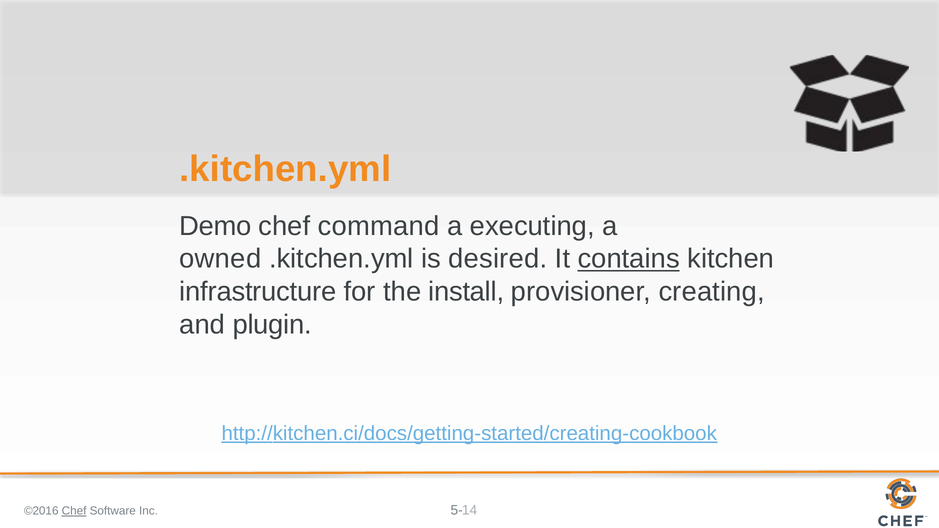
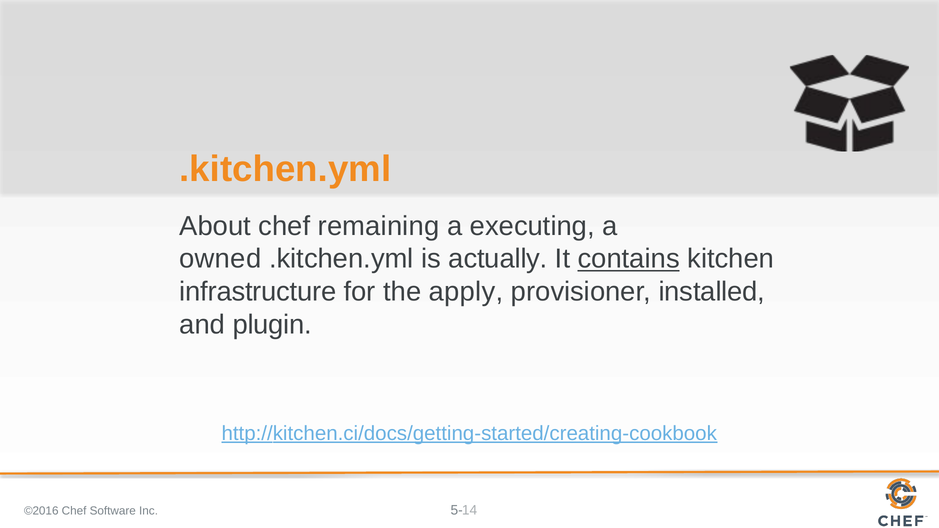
Demo: Demo -> About
command: command -> remaining
desired: desired -> actually
install: install -> apply
creating: creating -> installed
Chef at (74, 511) underline: present -> none
